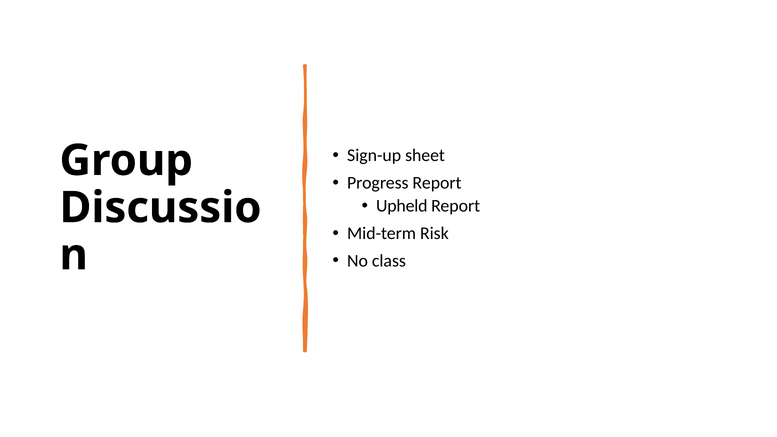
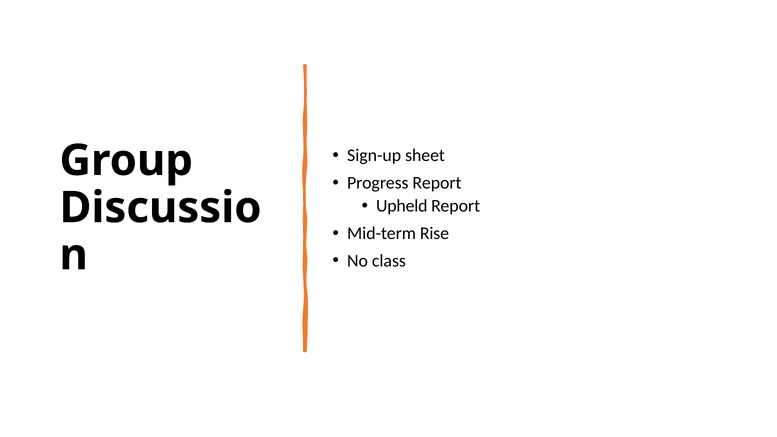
Risk: Risk -> Rise
